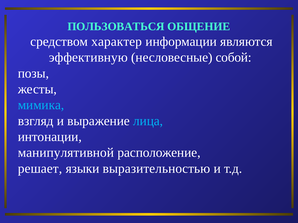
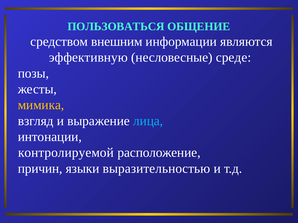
характер: характер -> внешним
собой: собой -> среде
мимика colour: light blue -> yellow
манипулятивной: манипулятивной -> контролируемой
решает: решает -> причин
